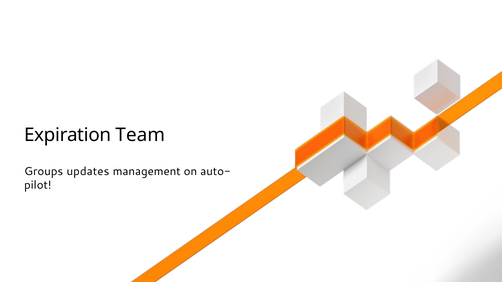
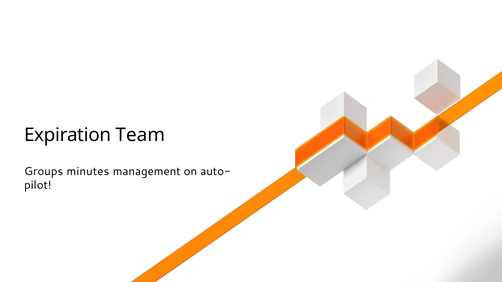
updates: updates -> minutes
